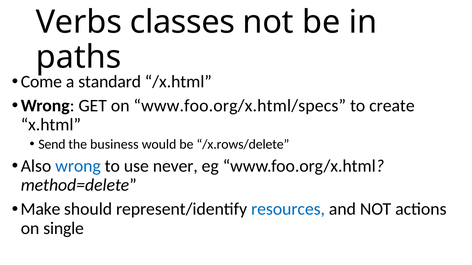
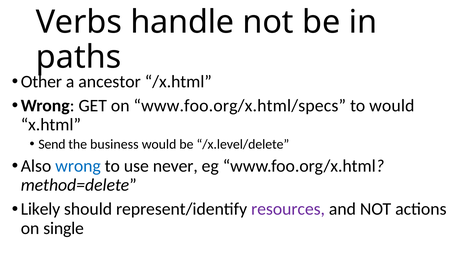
classes: classes -> handle
Come: Come -> Other
standard: standard -> ancestor
to create: create -> would
/x.rows/delete: /x.rows/delete -> /x.level/delete
Make: Make -> Likely
resources colour: blue -> purple
